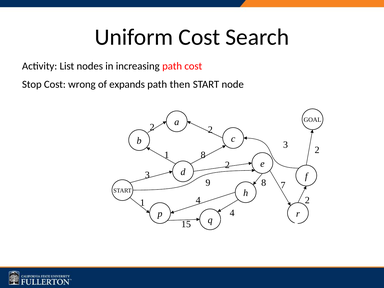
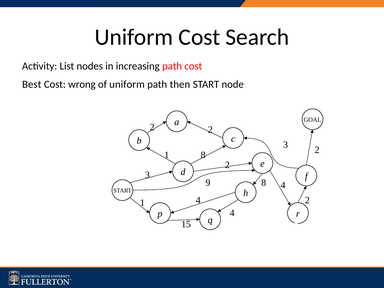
Stop: Stop -> Best
of expands: expands -> uniform
9 7: 7 -> 4
